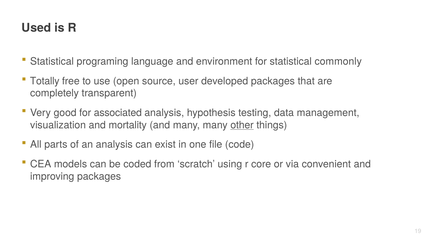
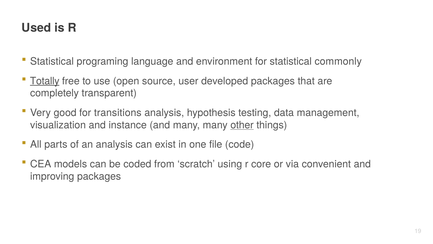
Totally underline: none -> present
associated: associated -> transitions
mortality: mortality -> instance
